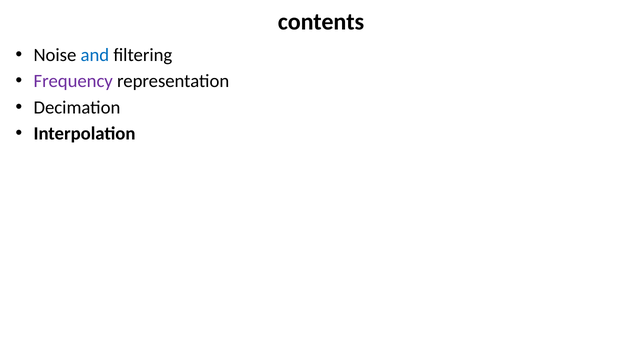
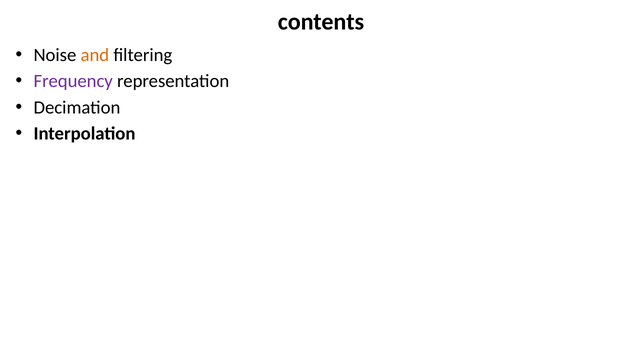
and colour: blue -> orange
